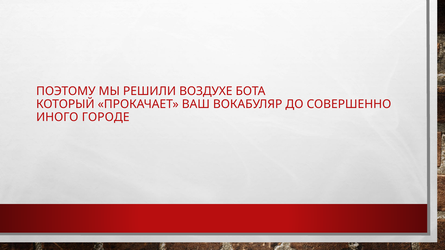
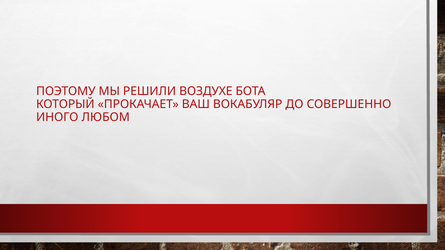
ГОРОДЕ: ГОРОДЕ -> ЛЮБОМ
